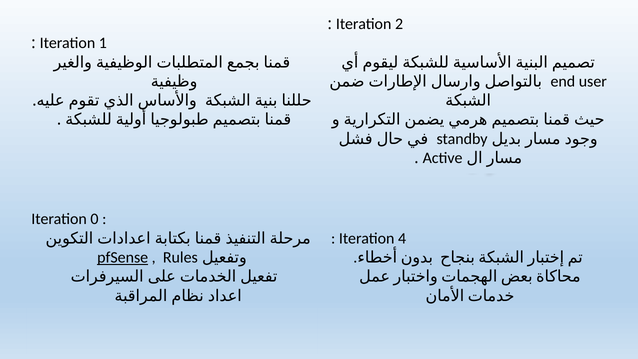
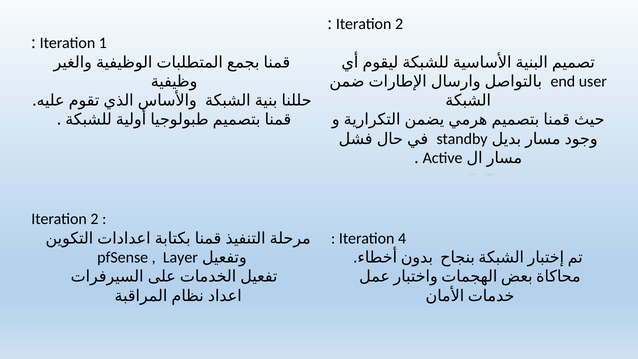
0 at (95, 219): 0 -> 2
pfSense underline: present -> none
Rules: Rules -> Layer
